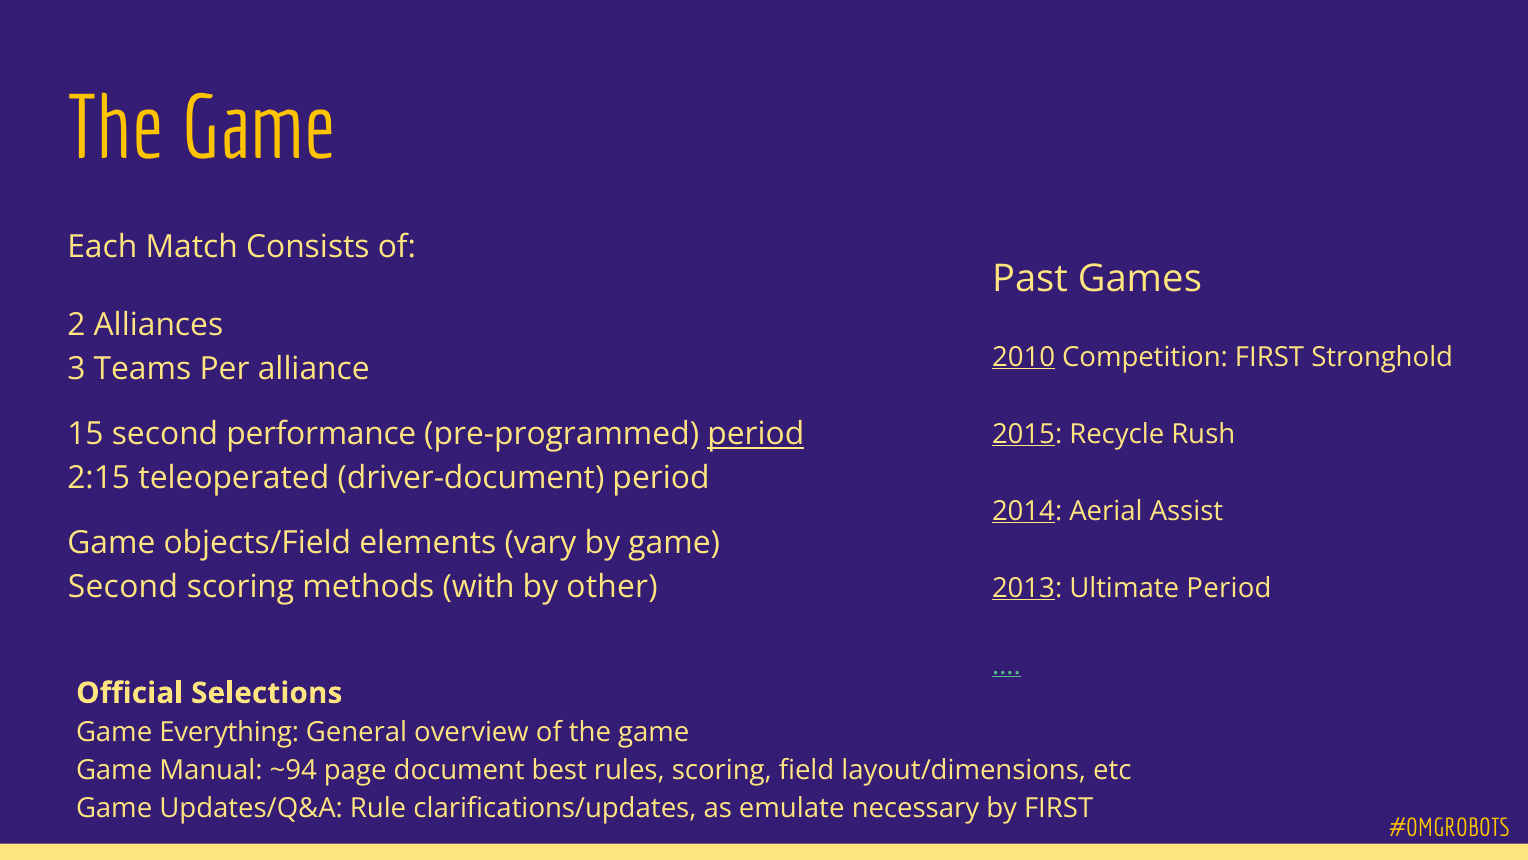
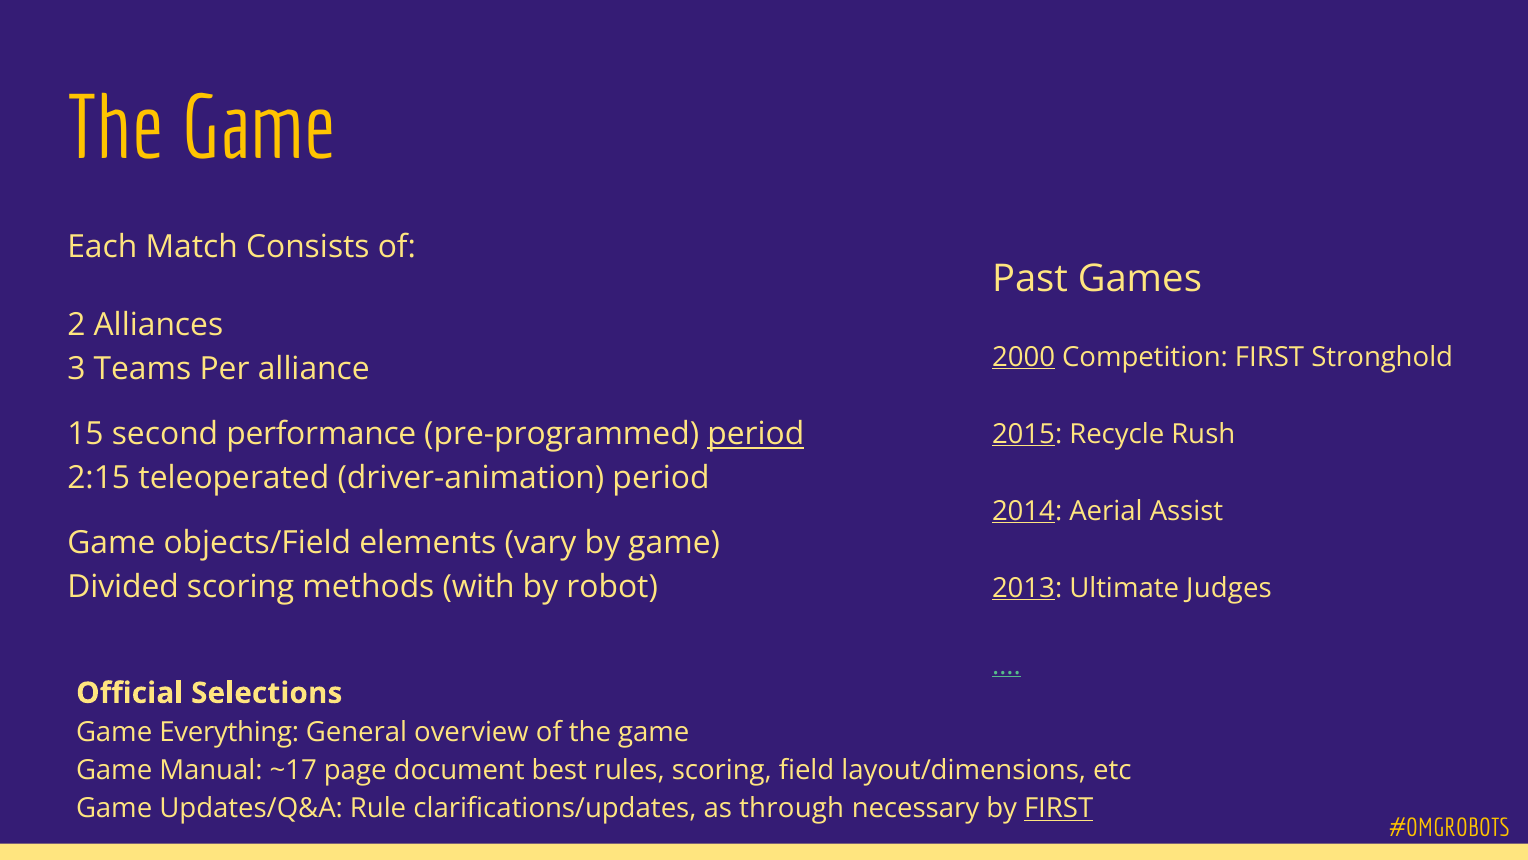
2010: 2010 -> 2000
driver-document: driver-document -> driver-animation
Second at (123, 587): Second -> Divided
other: other -> robot
Ultimate Period: Period -> Judges
~94: ~94 -> ~17
emulate: emulate -> through
FIRST at (1059, 808) underline: none -> present
